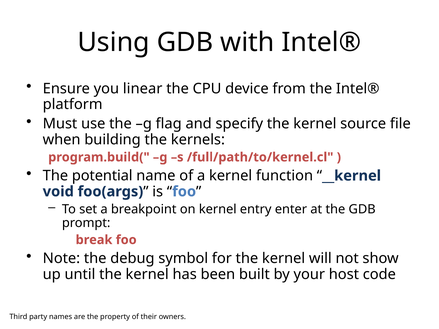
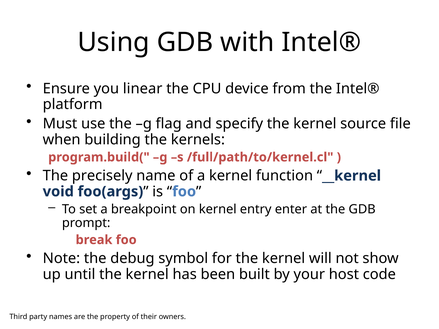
potential: potential -> precisely
